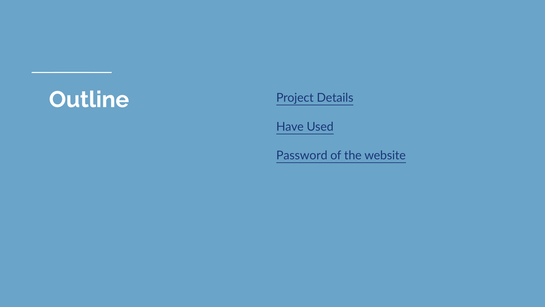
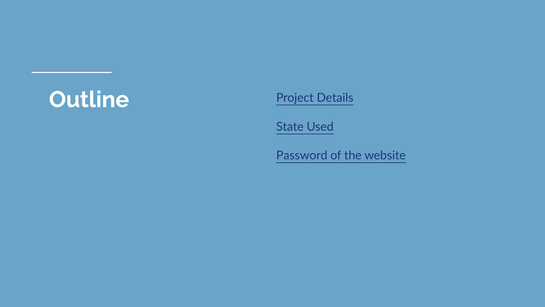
Have: Have -> State
